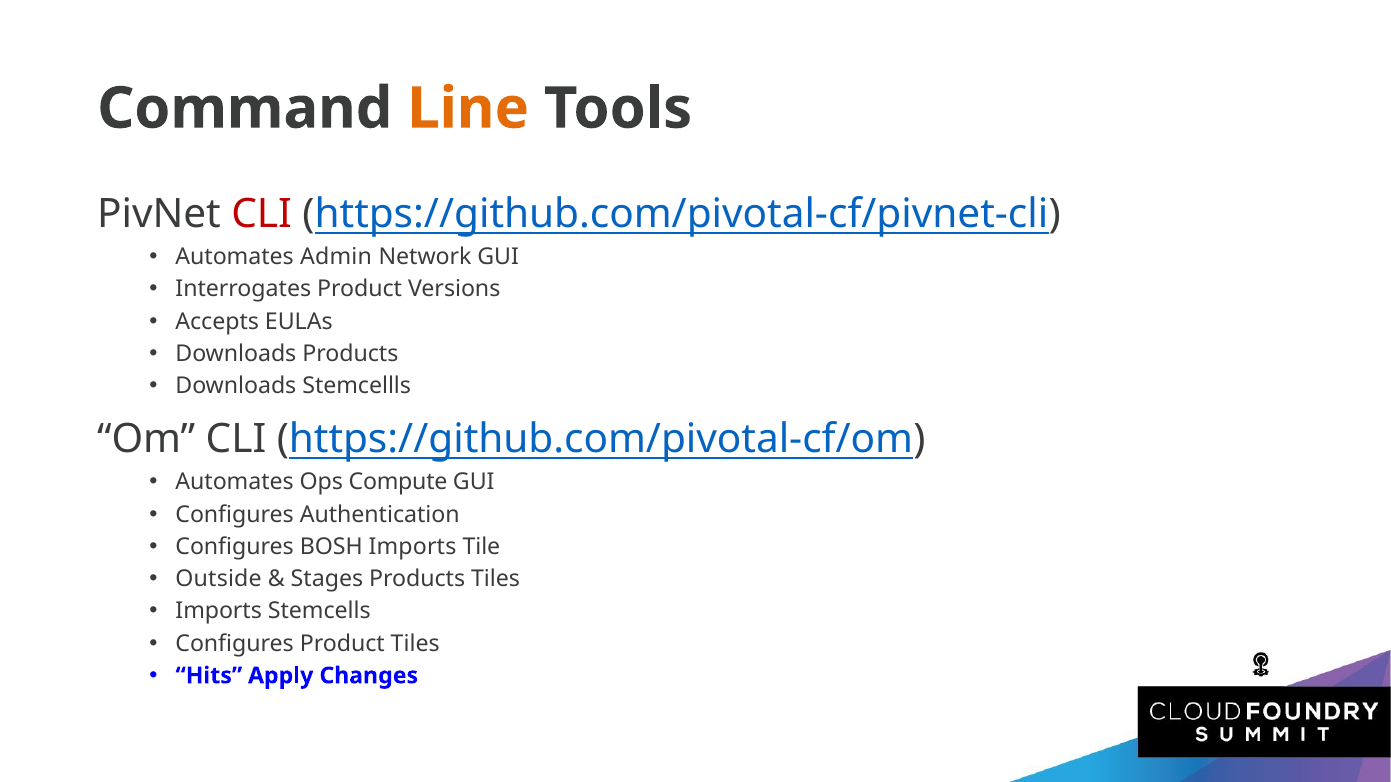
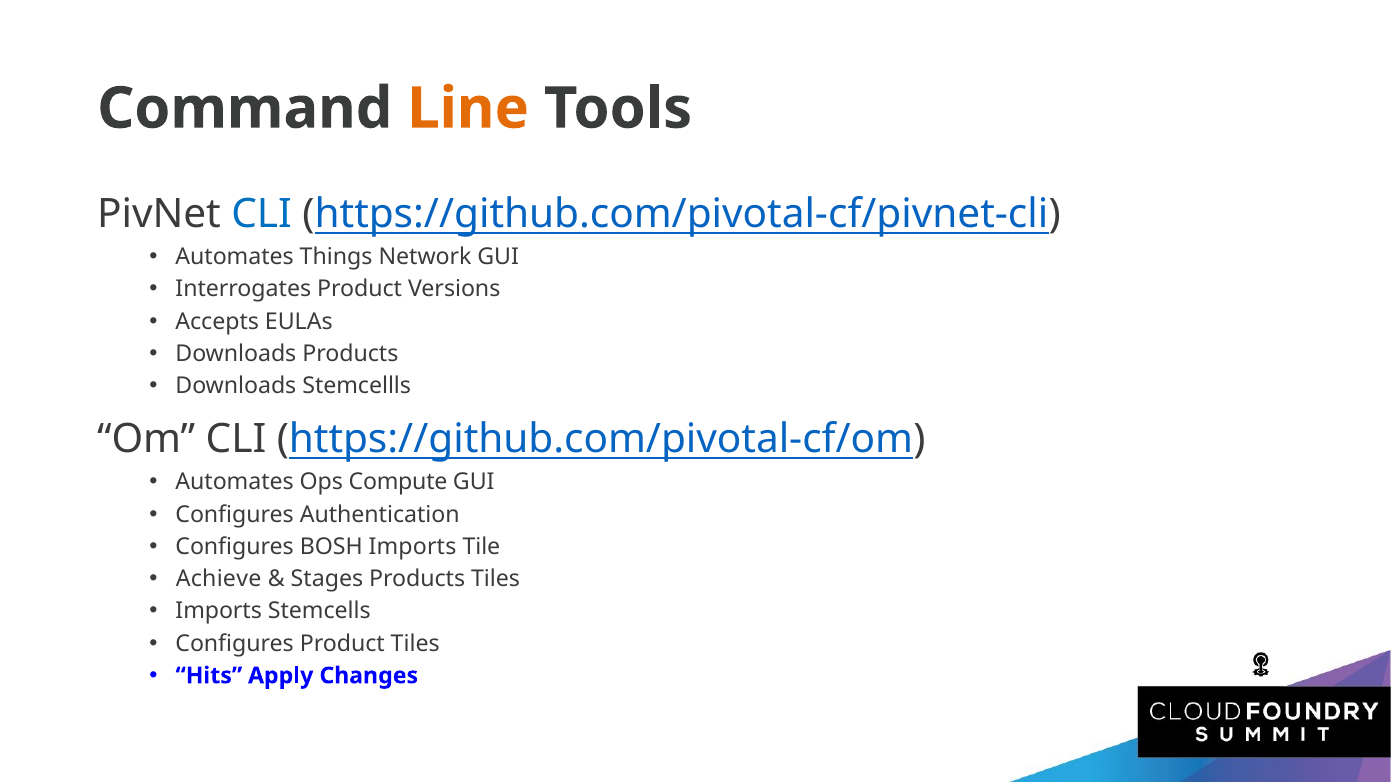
CLI at (262, 214) colour: red -> blue
Admin: Admin -> Things
Outside: Outside -> Achieve
